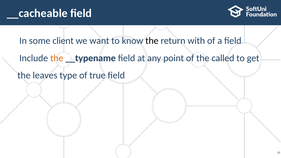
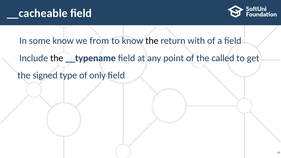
some client: client -> know
want: want -> from
the at (57, 58) colour: orange -> black
leaves: leaves -> signed
true: true -> only
